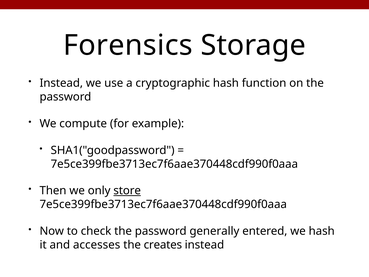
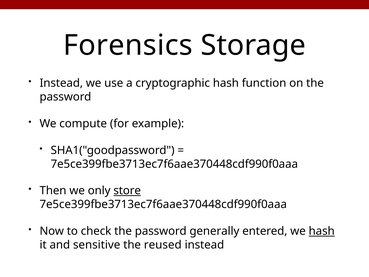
hash at (322, 231) underline: none -> present
accesses: accesses -> sensitive
creates: creates -> reused
